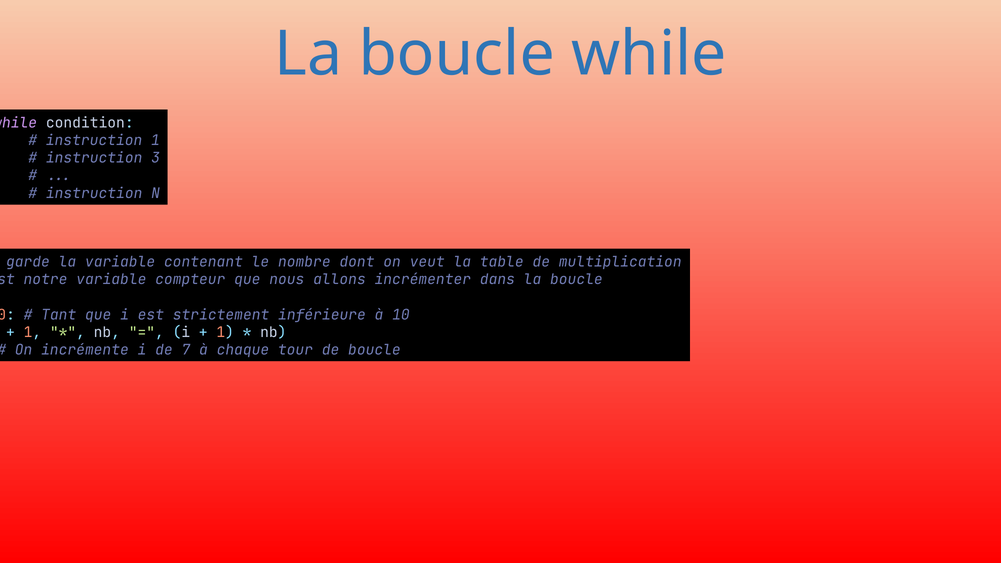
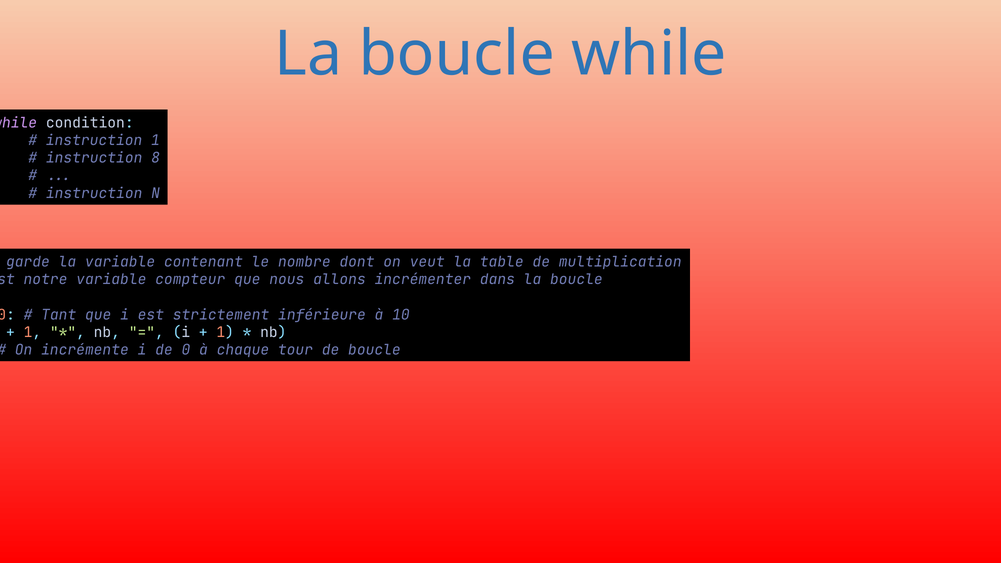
3: 3 -> 8
de 7: 7 -> 0
